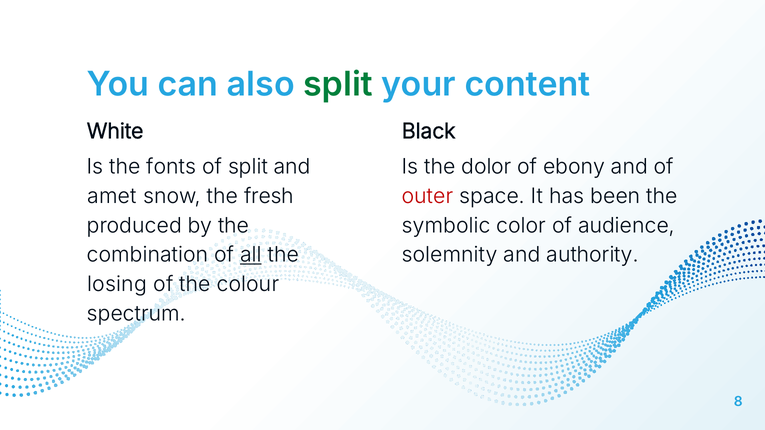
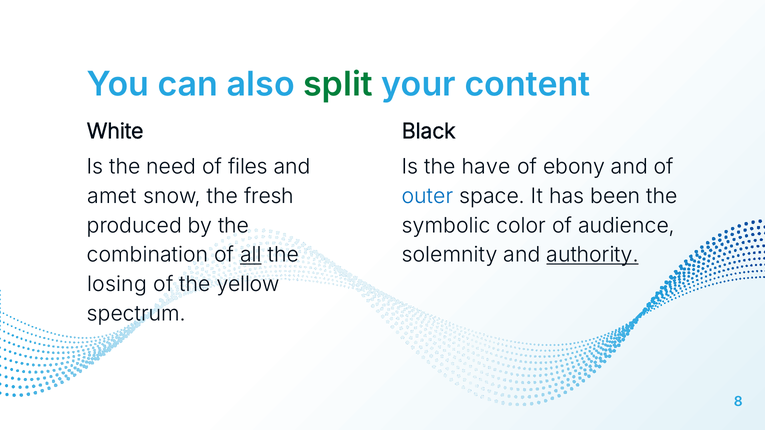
fonts: fonts -> need
of split: split -> files
dolor: dolor -> have
outer colour: red -> blue
authority underline: none -> present
colour: colour -> yellow
